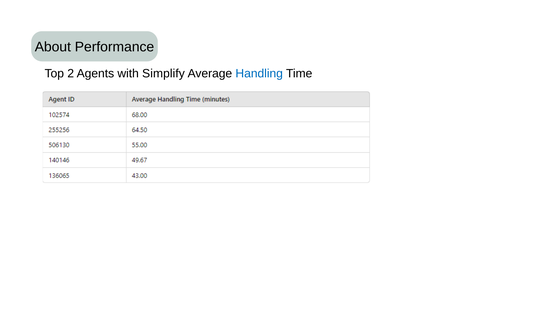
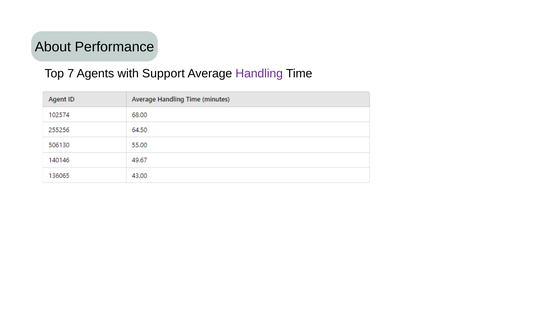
2: 2 -> 7
Simplify: Simplify -> Support
Handling colour: blue -> purple
